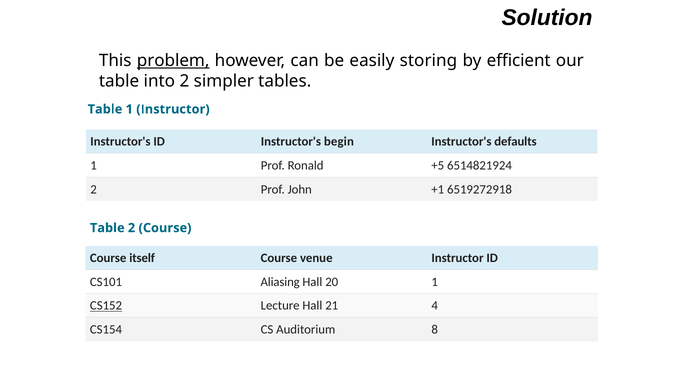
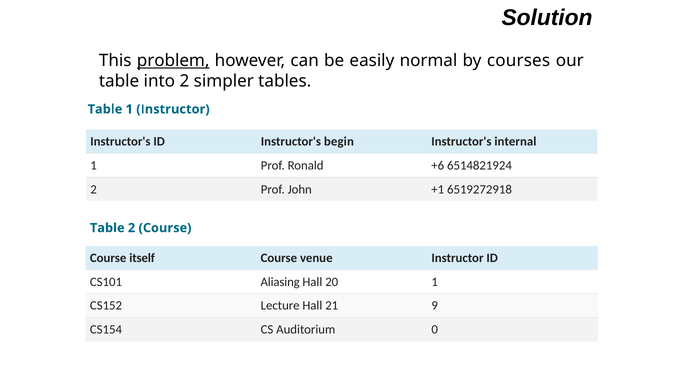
storing: storing -> normal
efficient: efficient -> courses
defaults: defaults -> internal
+5: +5 -> +6
CS152 underline: present -> none
4: 4 -> 9
8: 8 -> 0
